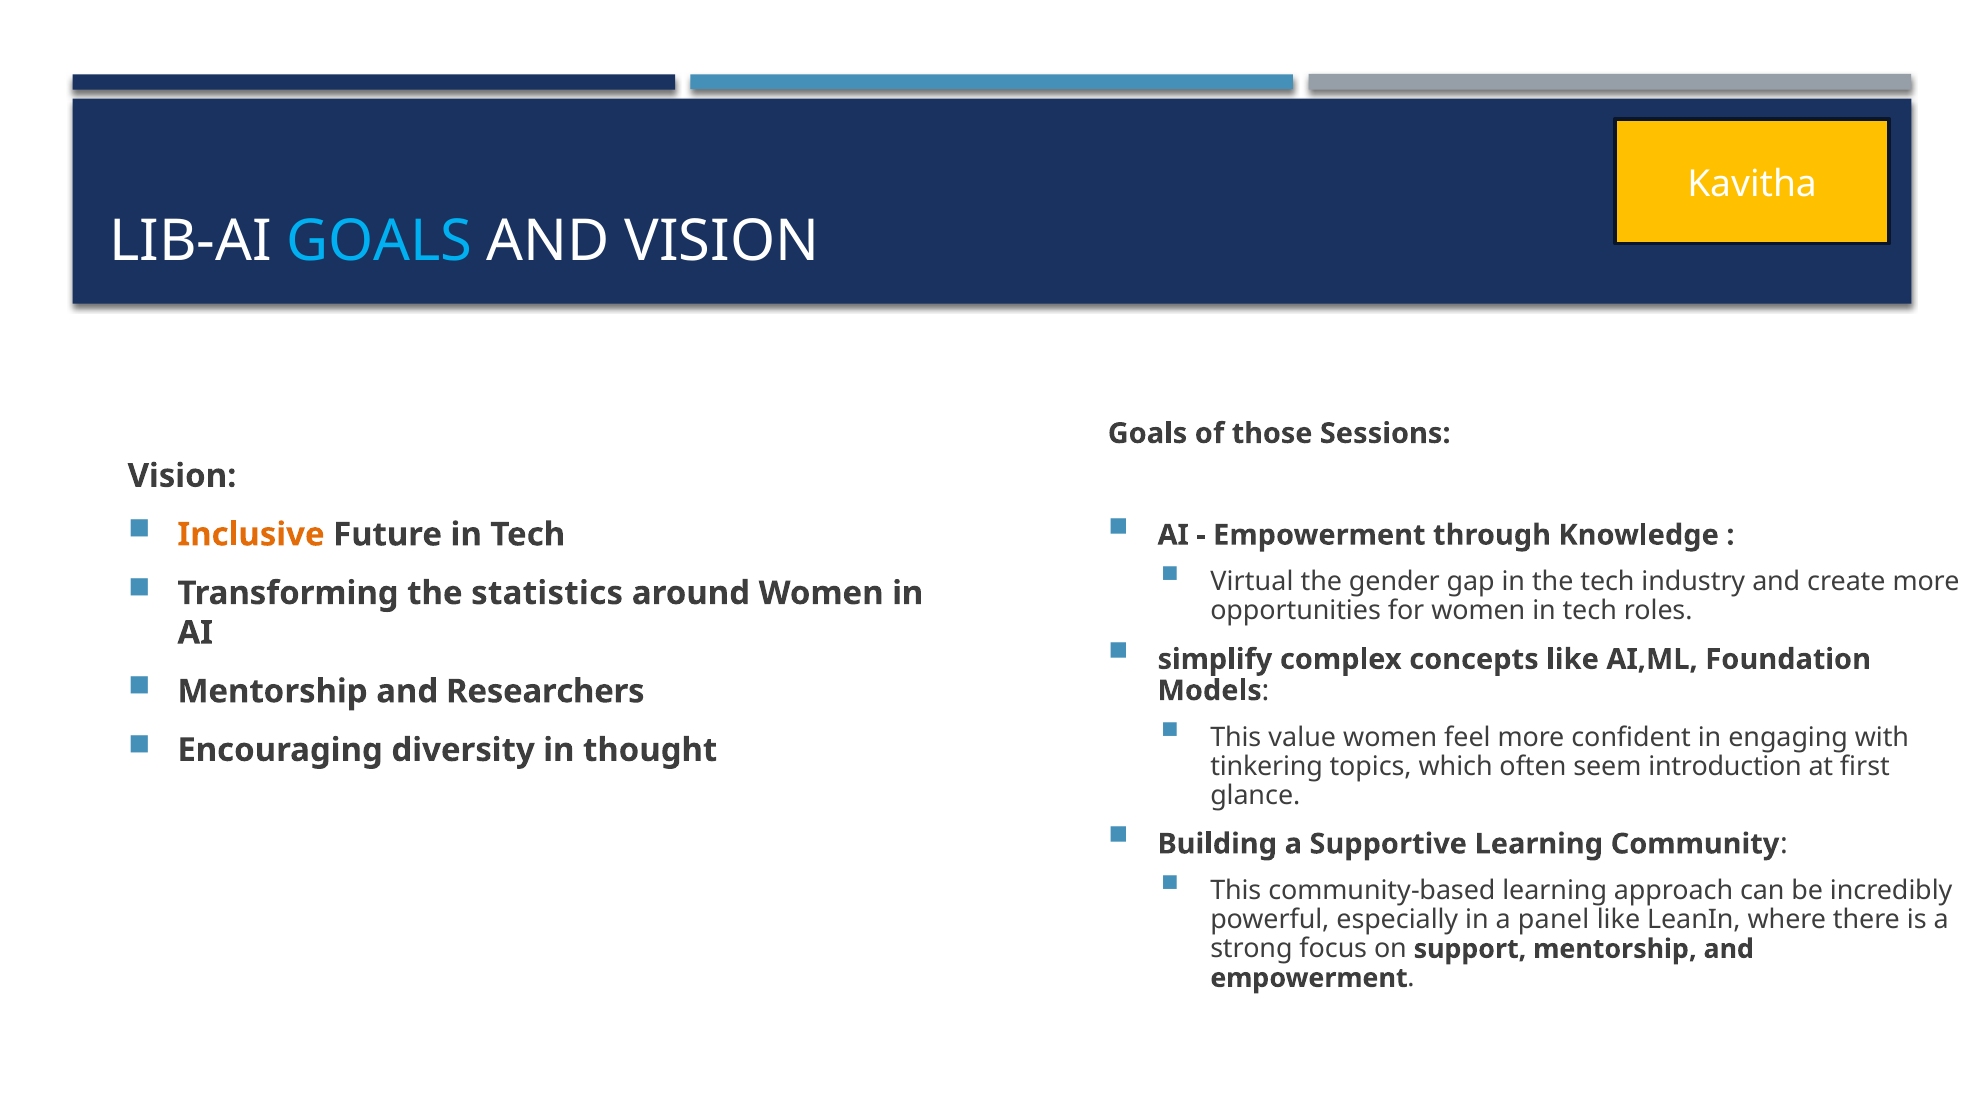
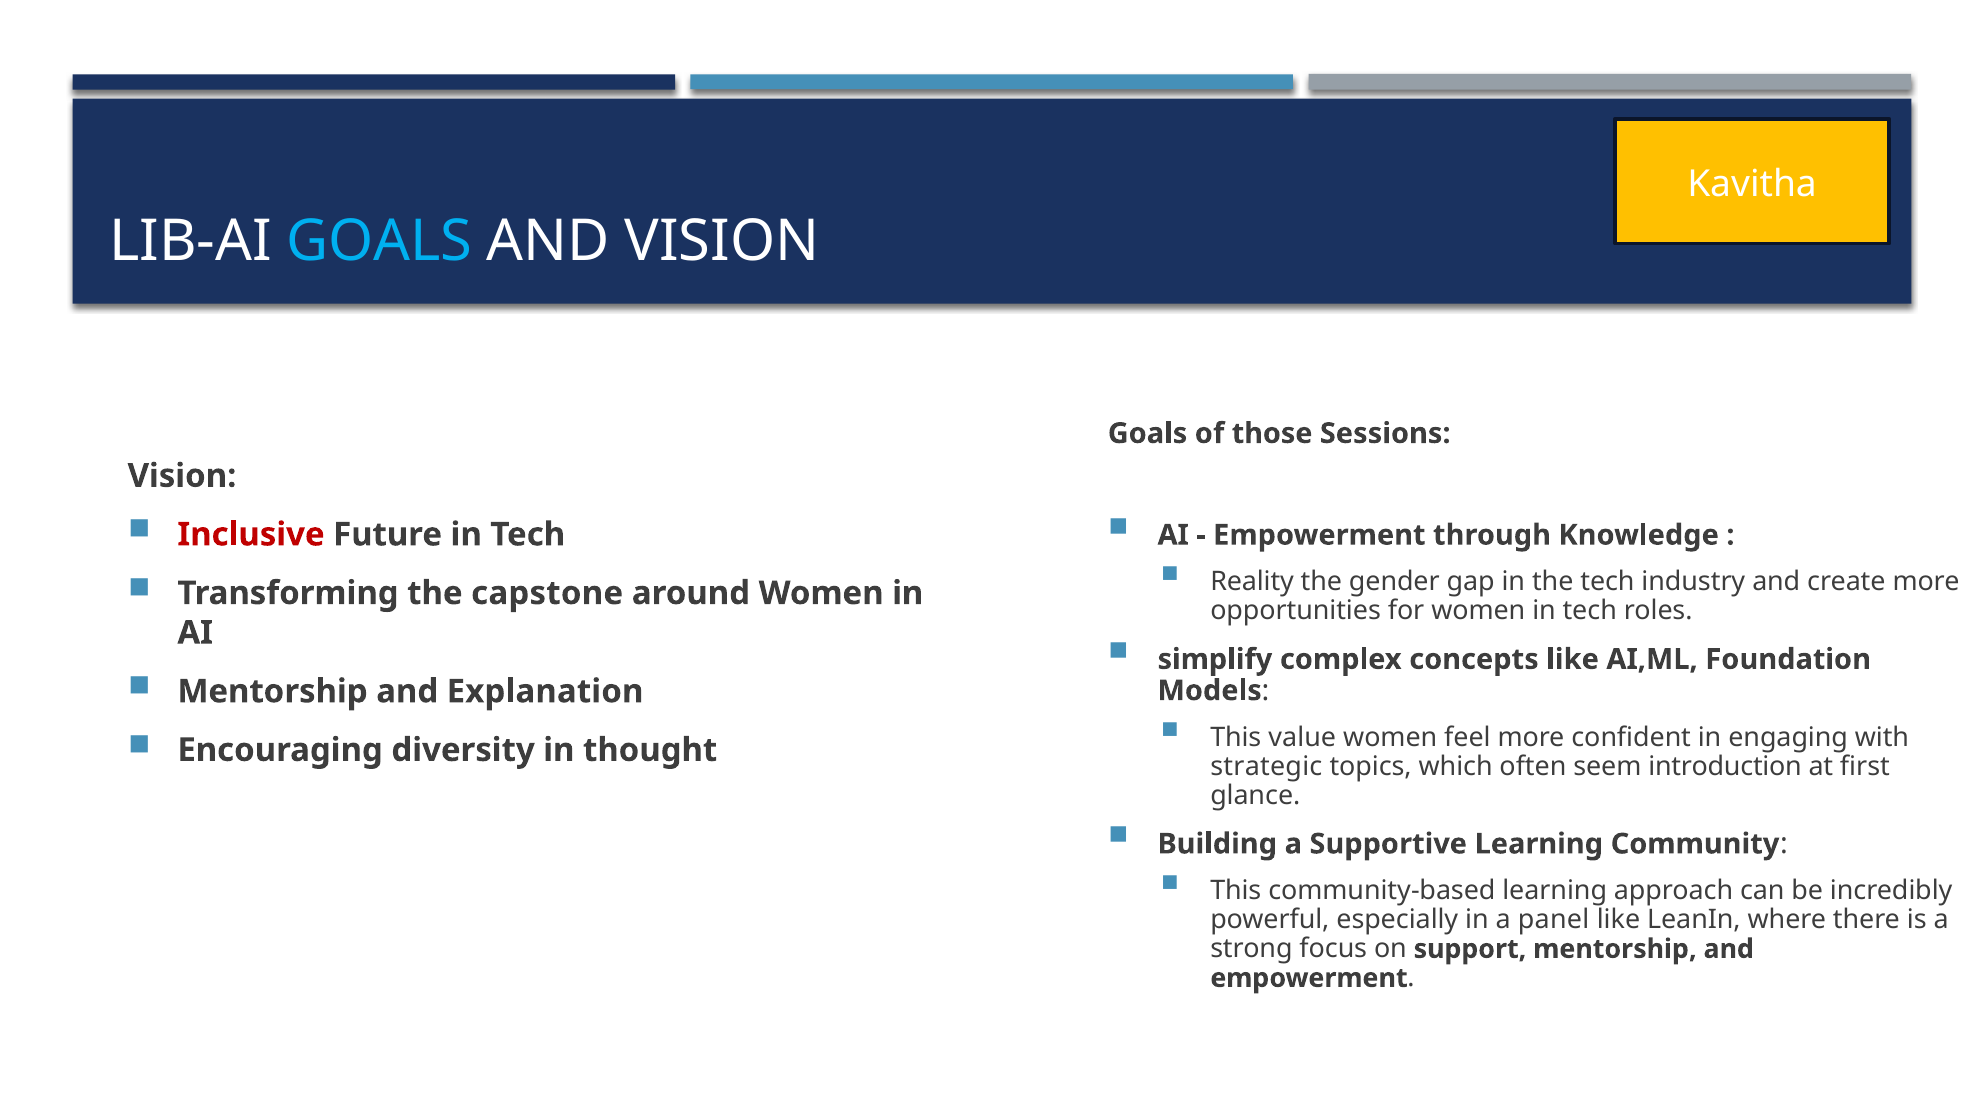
Inclusive colour: orange -> red
Virtual: Virtual -> Reality
statistics: statistics -> capstone
Researchers: Researchers -> Explanation
tinkering: tinkering -> strategic
